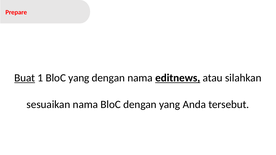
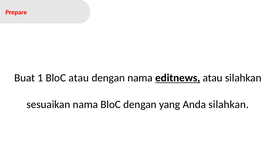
Buat underline: present -> none
BloC yang: yang -> atau
Anda tersebut: tersebut -> silahkan
